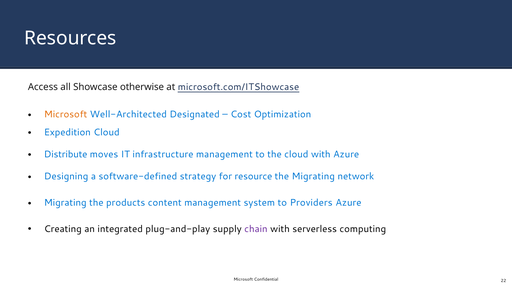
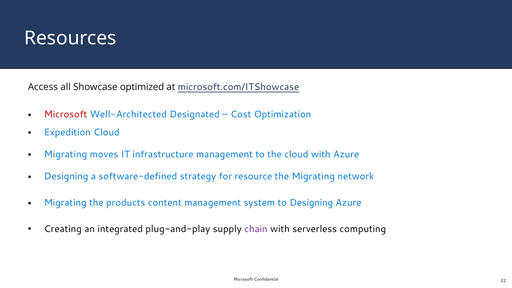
otherwise: otherwise -> optimized
Microsoft at (66, 114) colour: orange -> red
Distribute at (66, 154): Distribute -> Migrating
to Providers: Providers -> Designing
